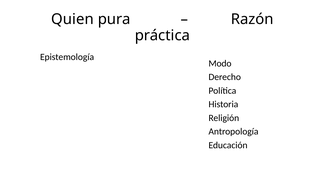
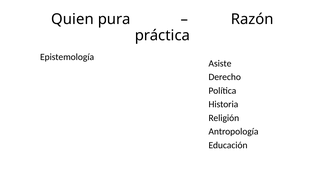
Modo: Modo -> Asiste
